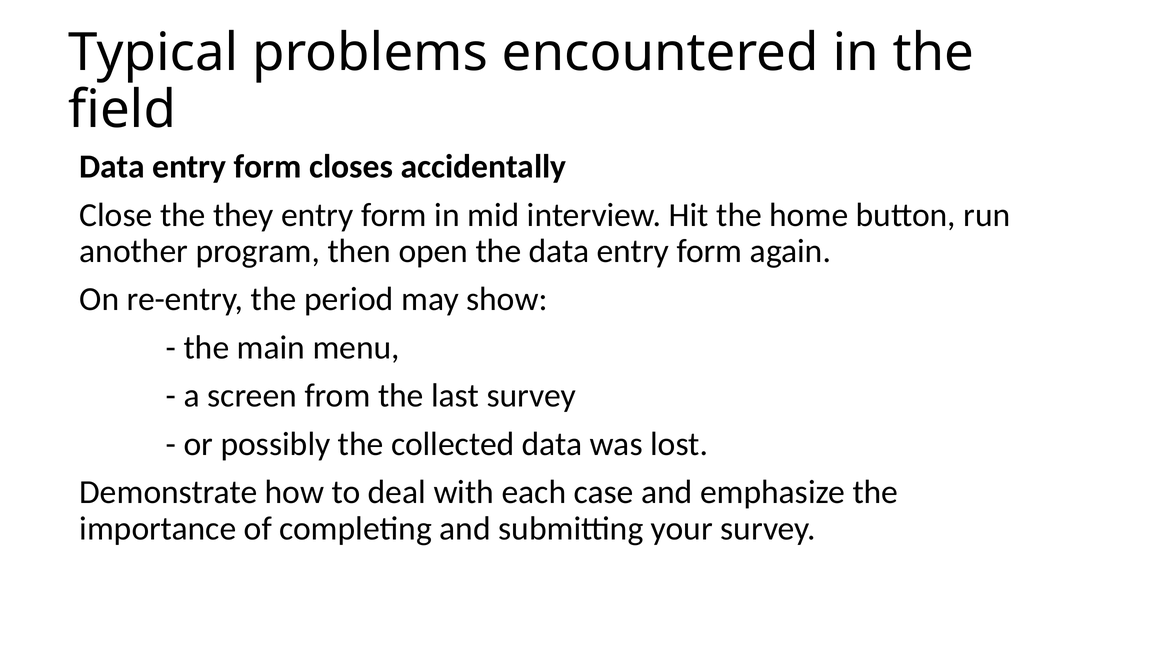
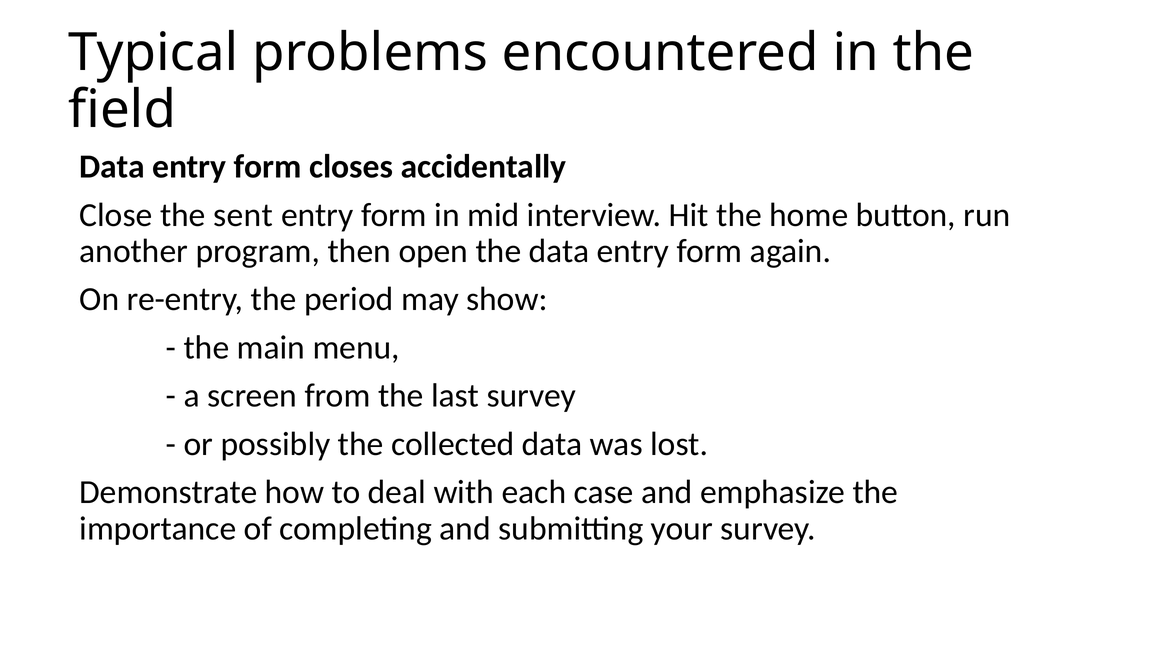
they: they -> sent
